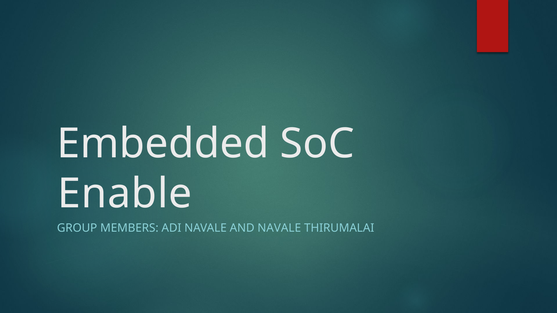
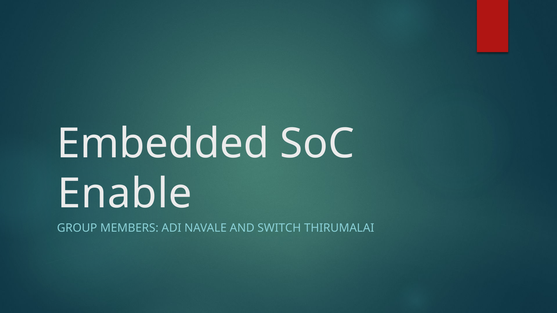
AND NAVALE: NAVALE -> SWITCH
